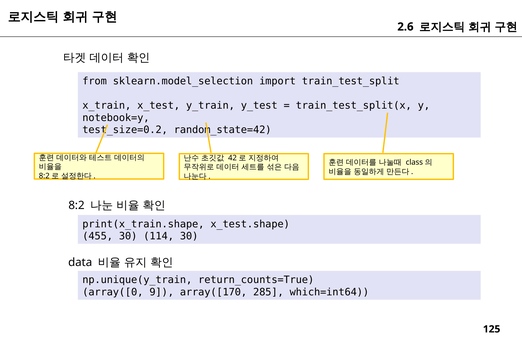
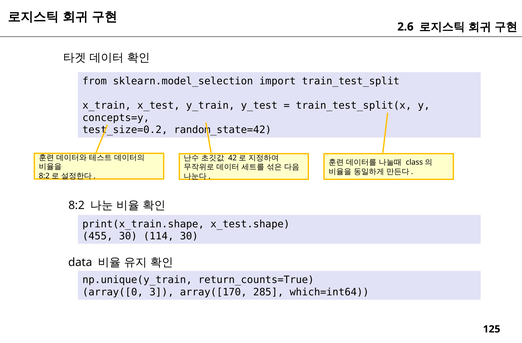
notebook=y: notebook=y -> concepts=y
9: 9 -> 3
